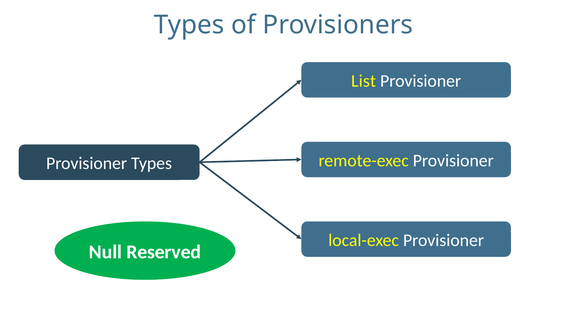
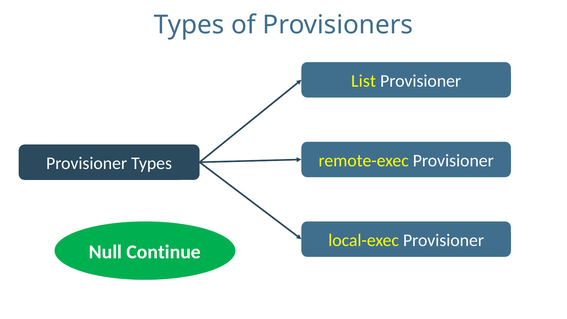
Reserved: Reserved -> Continue
